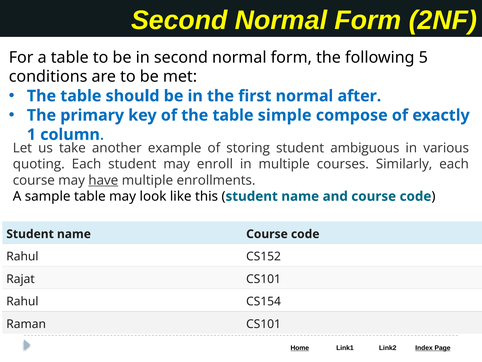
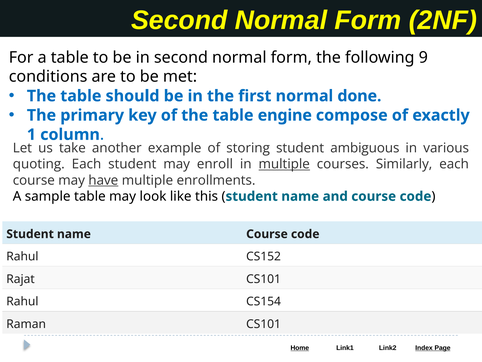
5: 5 -> 9
after: after -> done
simple: simple -> engine
multiple at (284, 164) underline: none -> present
